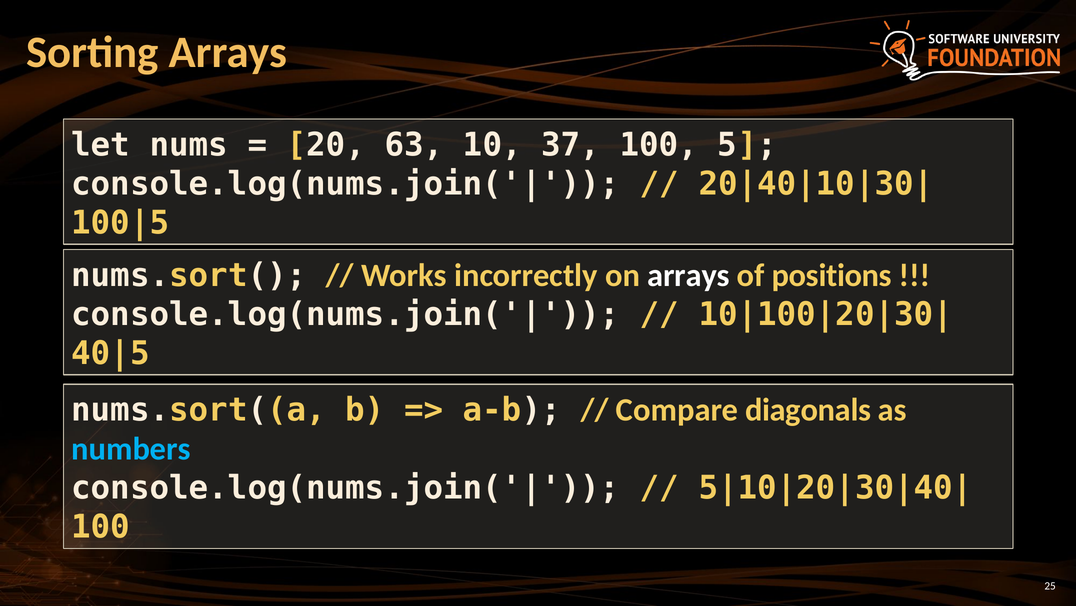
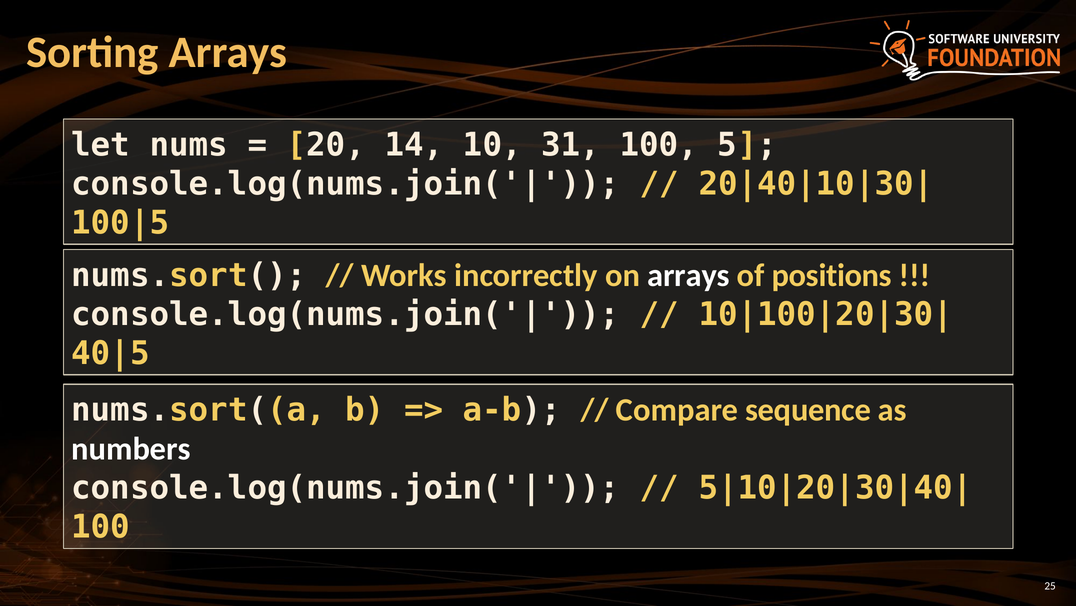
63: 63 -> 14
37: 37 -> 31
diagonals: diagonals -> sequence
numbers colour: light blue -> white
